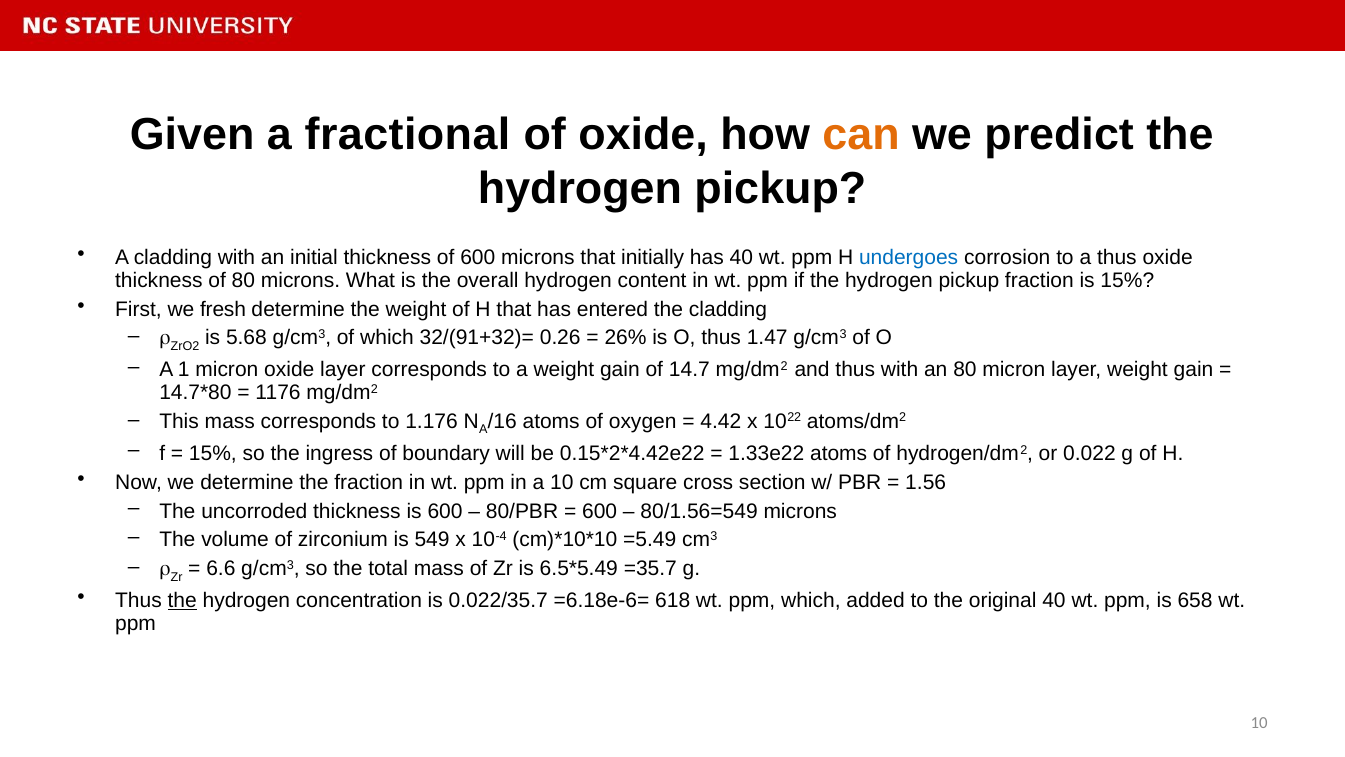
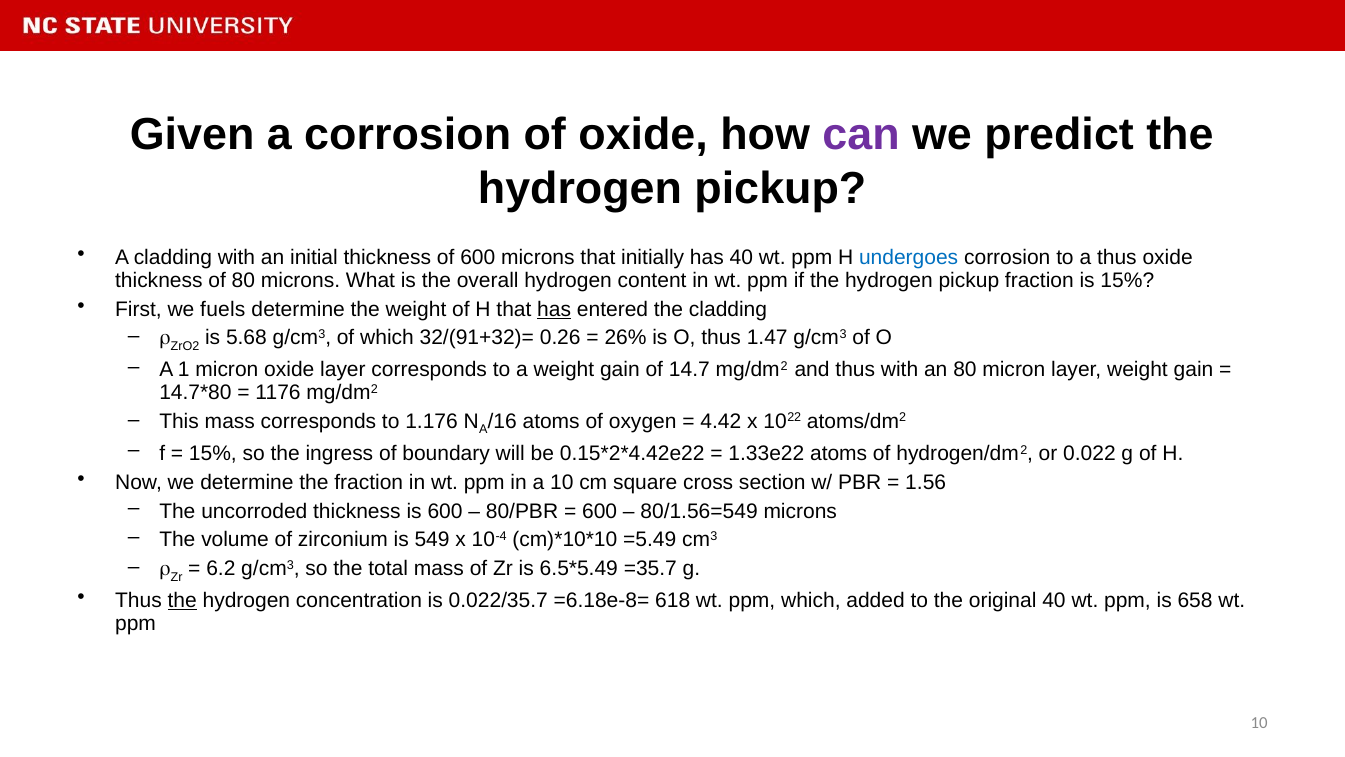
a fractional: fractional -> corrosion
can colour: orange -> purple
fresh: fresh -> fuels
has at (554, 309) underline: none -> present
6.6: 6.6 -> 6.2
=6.18e-6=: =6.18e-6= -> =6.18e-8=
